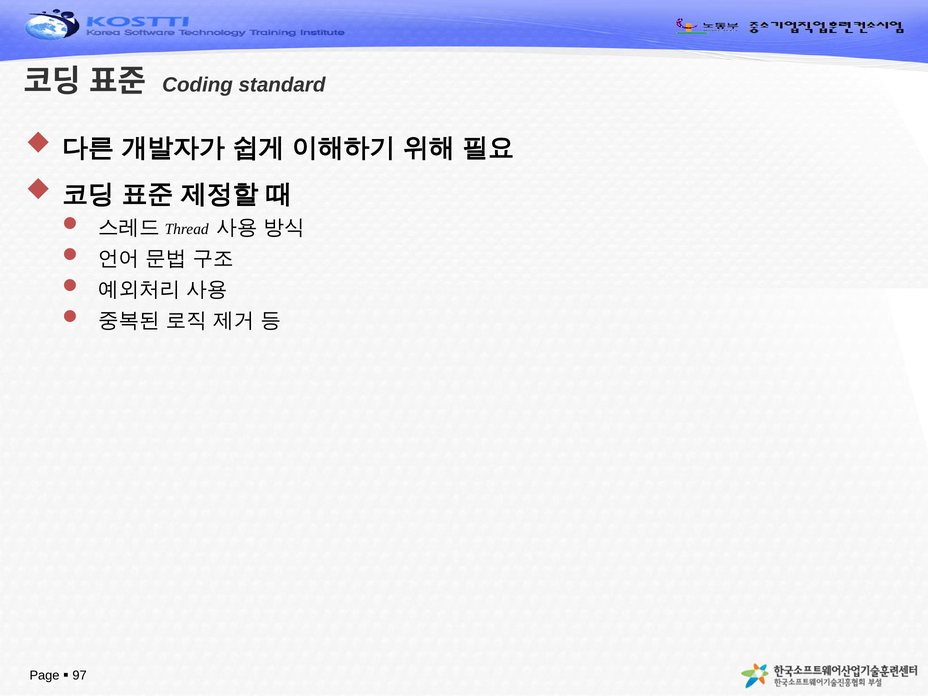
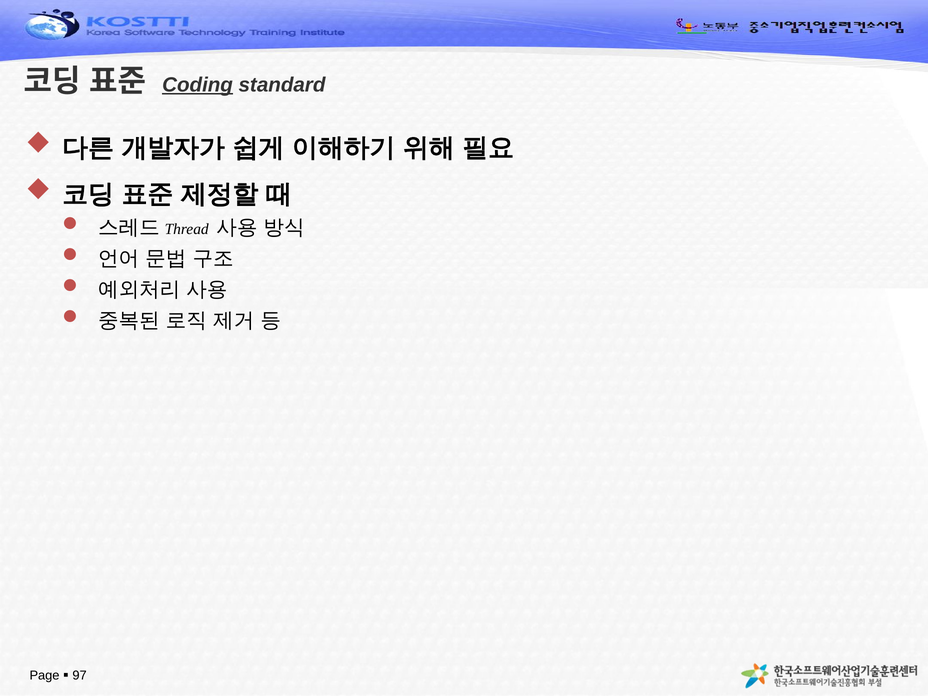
Coding underline: none -> present
